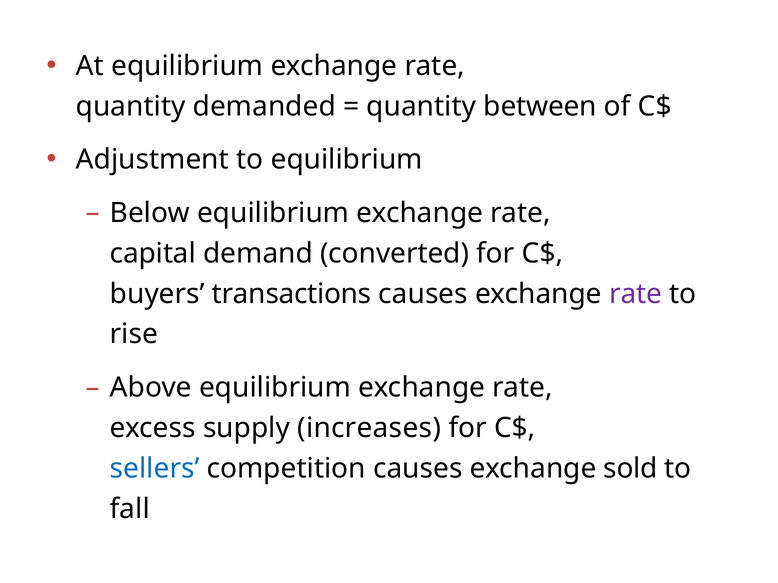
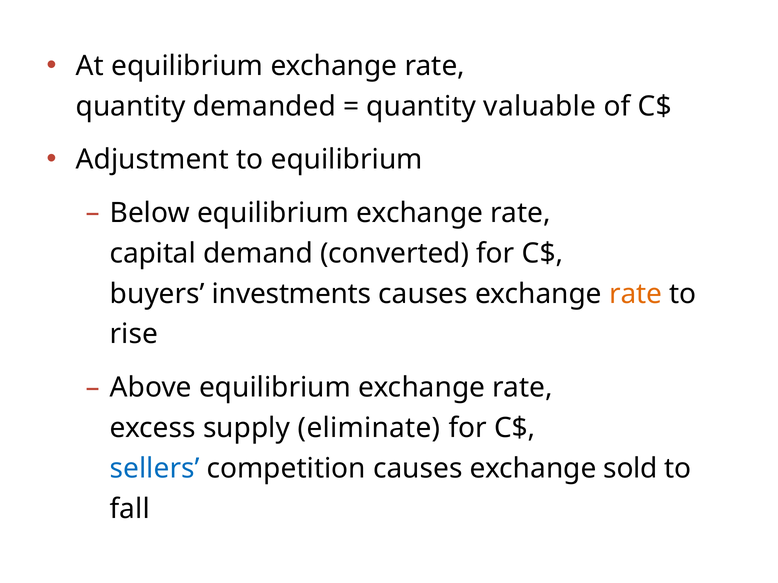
between: between -> valuable
transactions: transactions -> investments
rate at (636, 294) colour: purple -> orange
increases: increases -> eliminate
